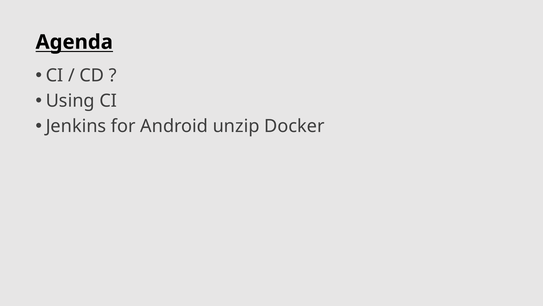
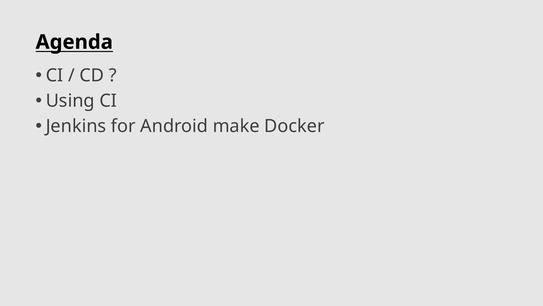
unzip: unzip -> make
